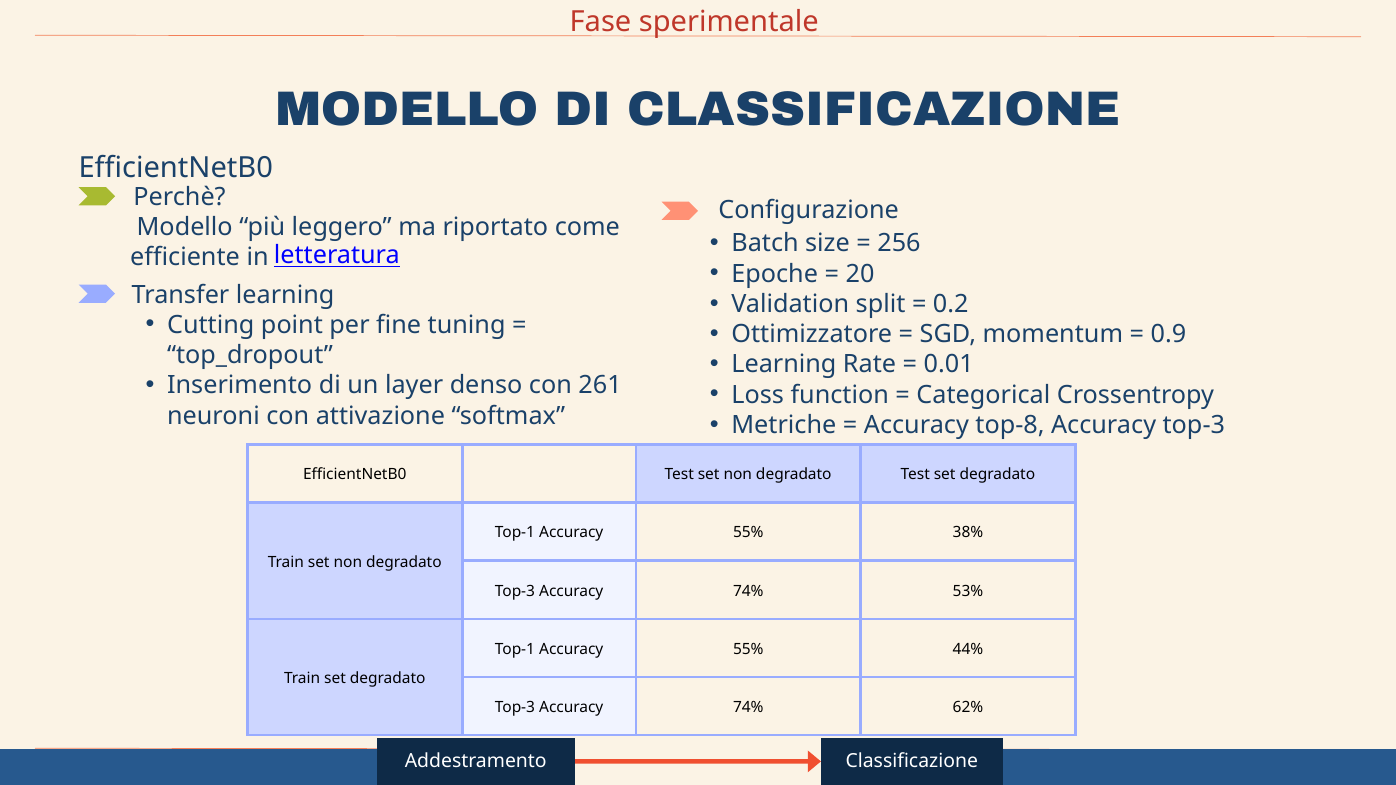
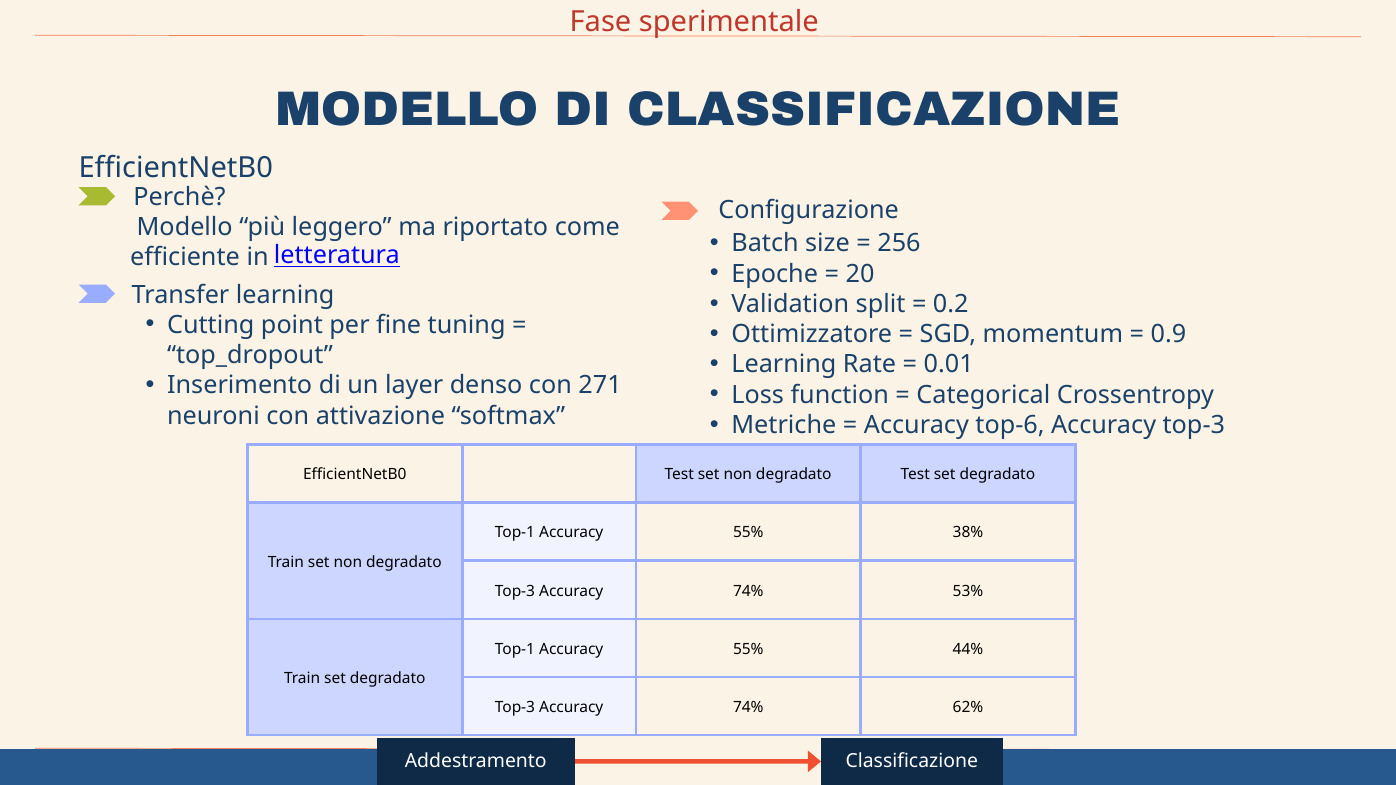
261: 261 -> 271
top-8: top-8 -> top-6
